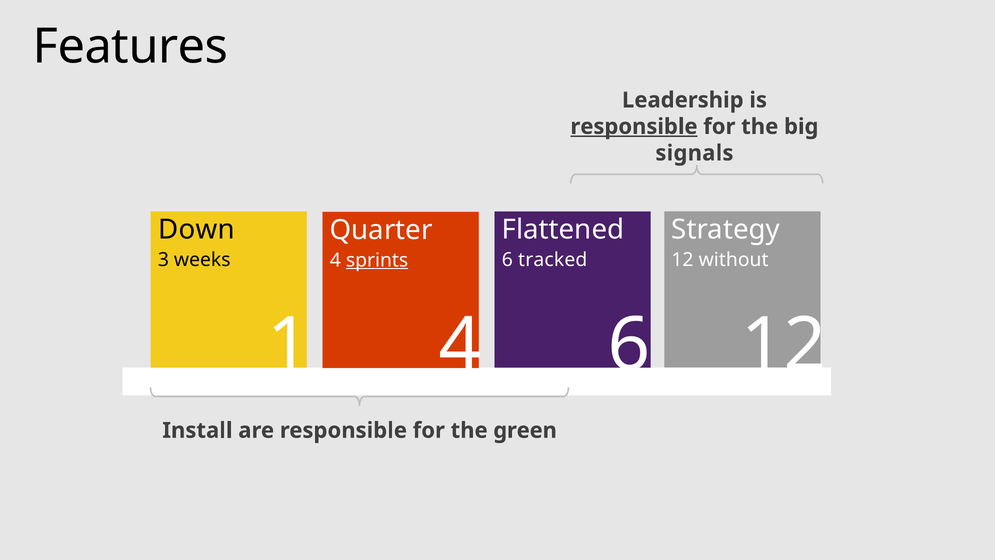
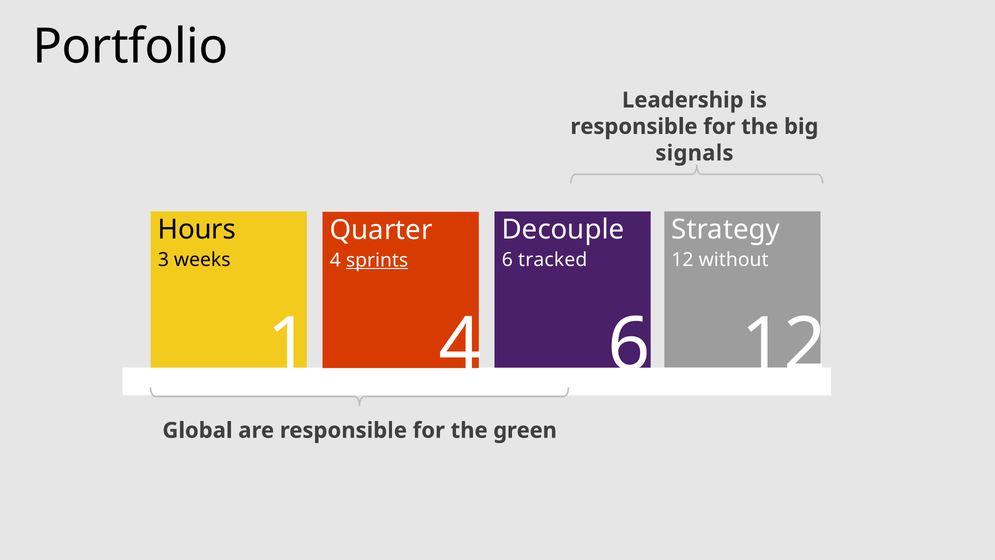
Features: Features -> Portfolio
responsible at (634, 127) underline: present -> none
Down: Down -> Hours
Flattened: Flattened -> Decouple
Install: Install -> Global
